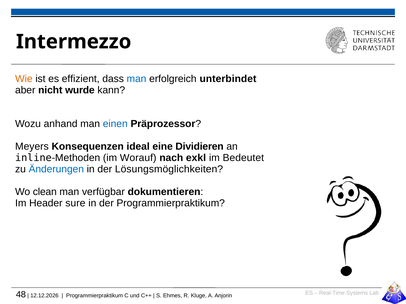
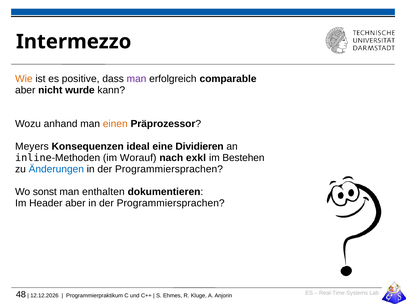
effizient: effizient -> positive
man at (137, 79) colour: blue -> purple
unterbindet: unterbindet -> comparable
einen colour: blue -> orange
Bedeutet: Bedeutet -> Bestehen
Lösungsmöglichkeiten at (169, 169): Lösungsmöglichkeiten -> Programmiersprachen
clean: clean -> sonst
verfügbar: verfügbar -> enthalten
Header sure: sure -> aber
Programmierpraktikum at (171, 203): Programmierpraktikum -> Programmiersprachen
